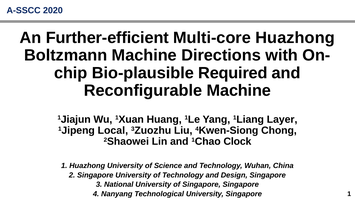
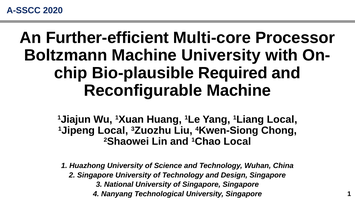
Multi-core Huazhong: Huazhong -> Processor
Machine Directions: Directions -> University
1Liang Layer: Layer -> Local
1Chao Clock: Clock -> Local
